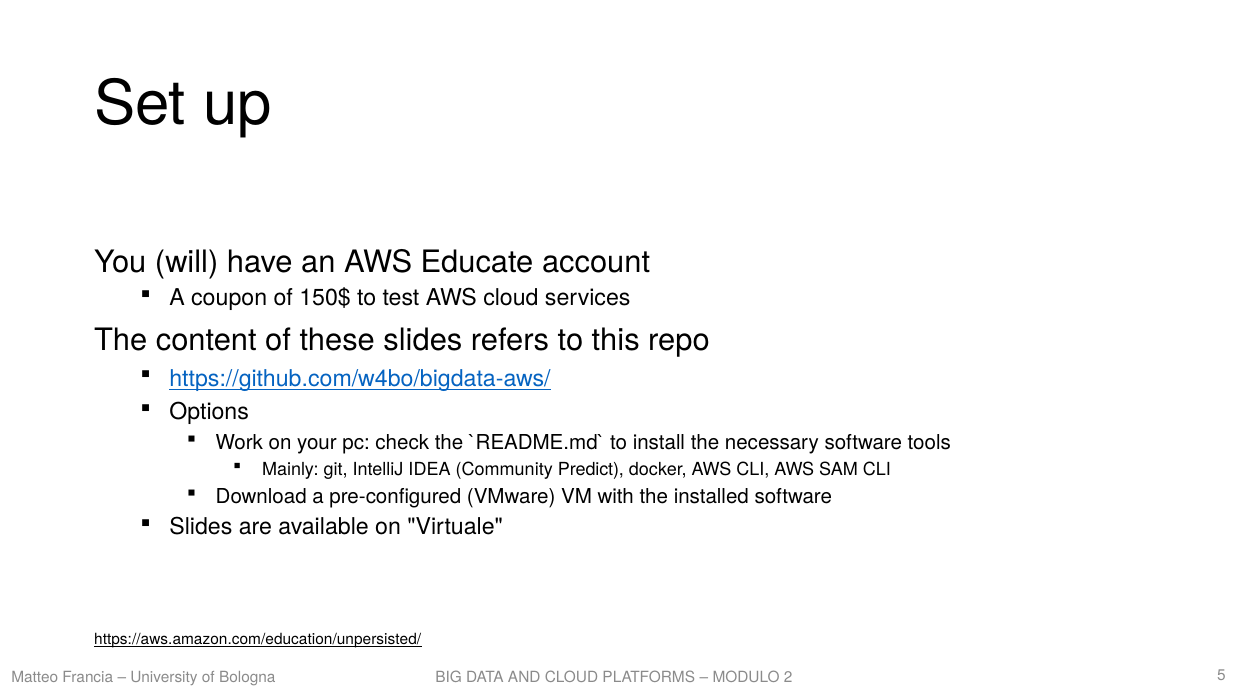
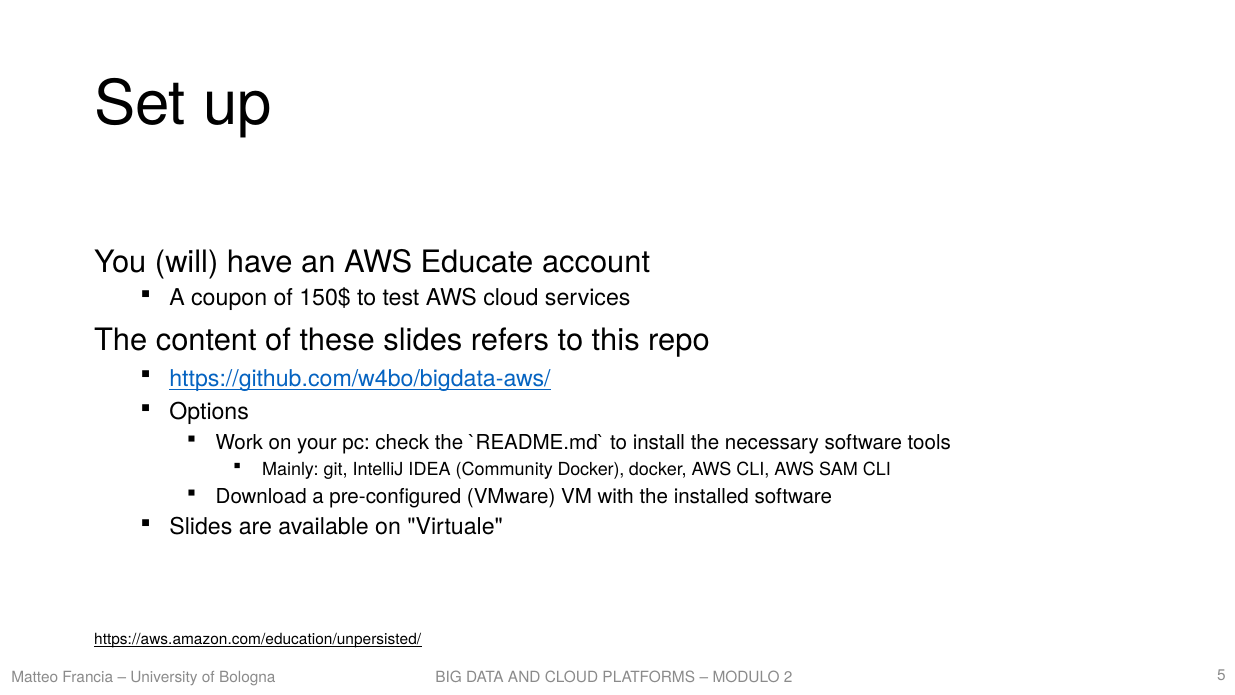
Community Predict: Predict -> Docker
